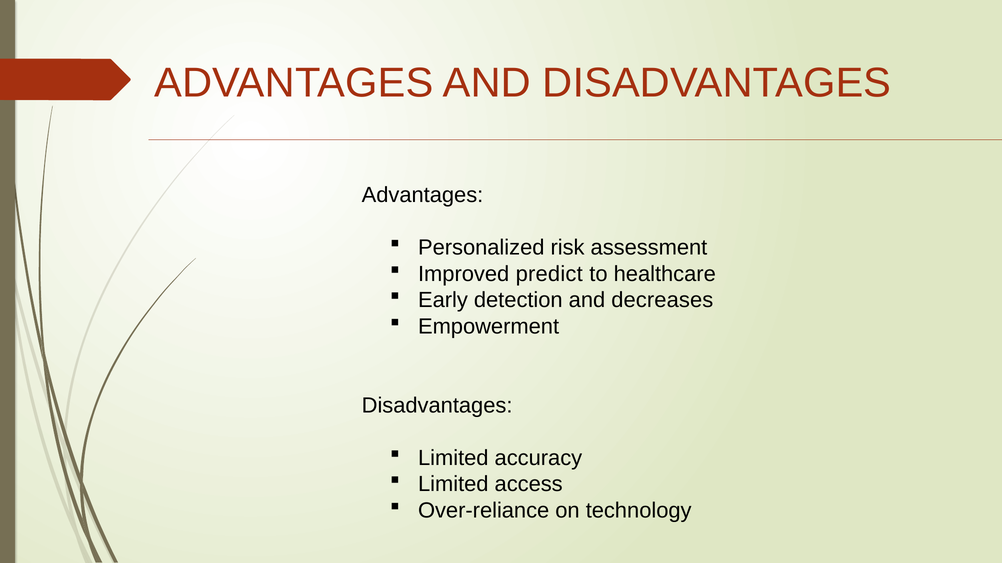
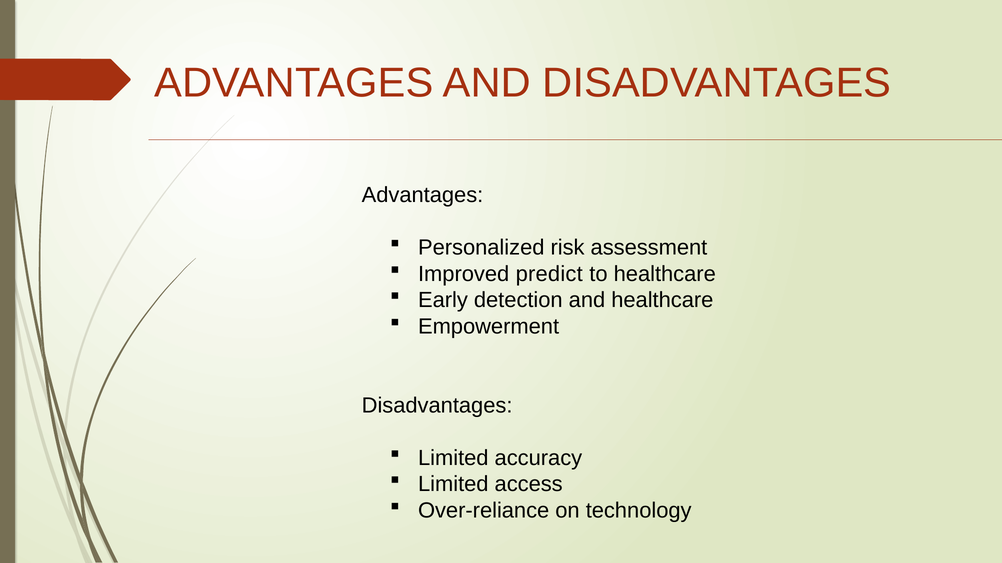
and decreases: decreases -> healthcare
